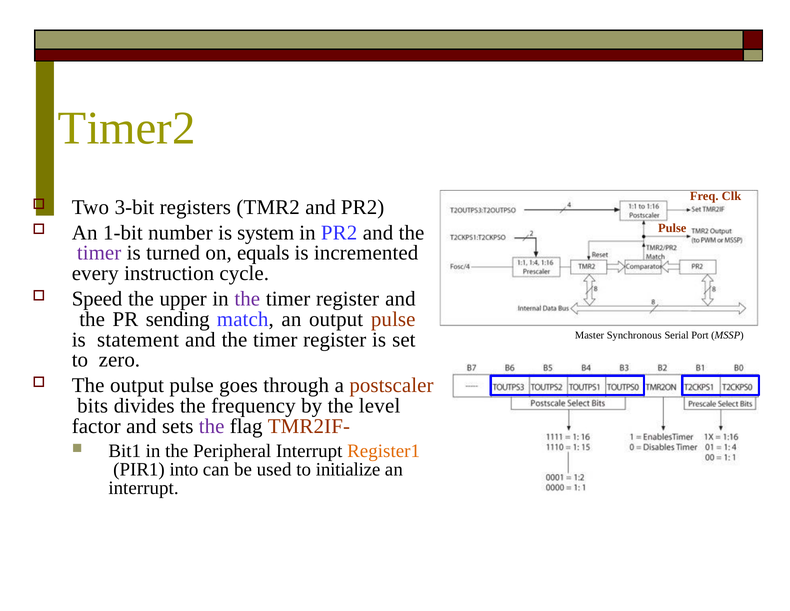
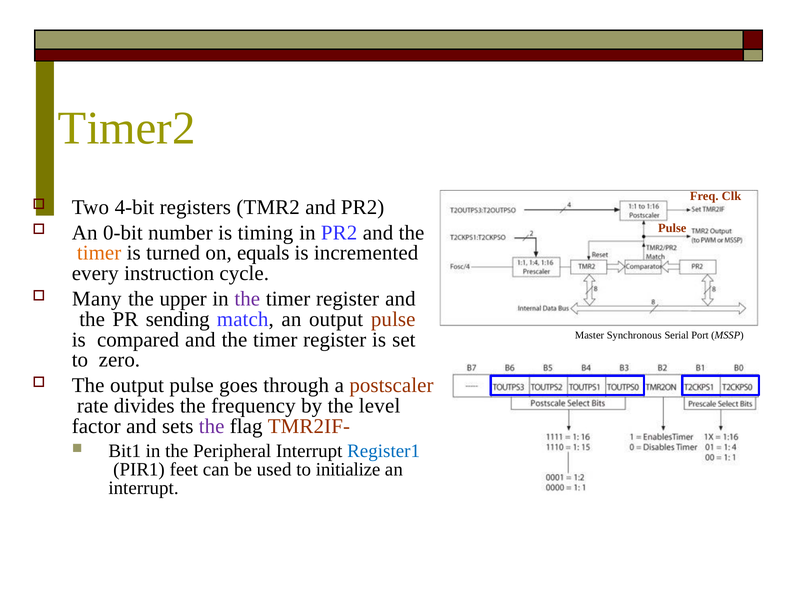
3-bit: 3-bit -> 4-bit
1-bit: 1-bit -> 0-bit
system: system -> timing
timer at (99, 253) colour: purple -> orange
Speed: Speed -> Many
statement: statement -> compared
bits: bits -> rate
Register1 colour: orange -> blue
into: into -> feet
